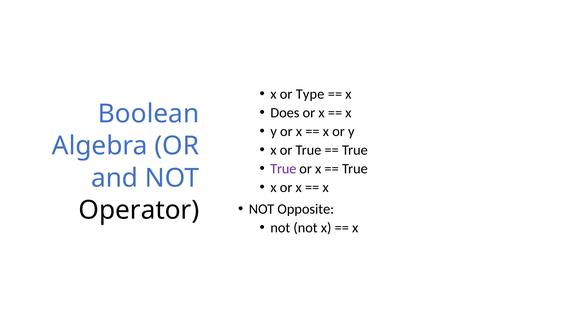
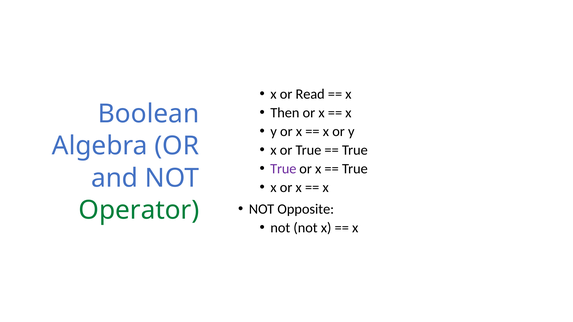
Type: Type -> Read
Does: Does -> Then
Operator colour: black -> green
